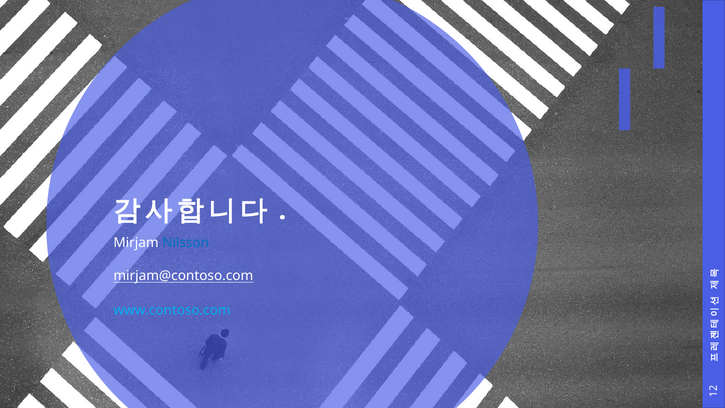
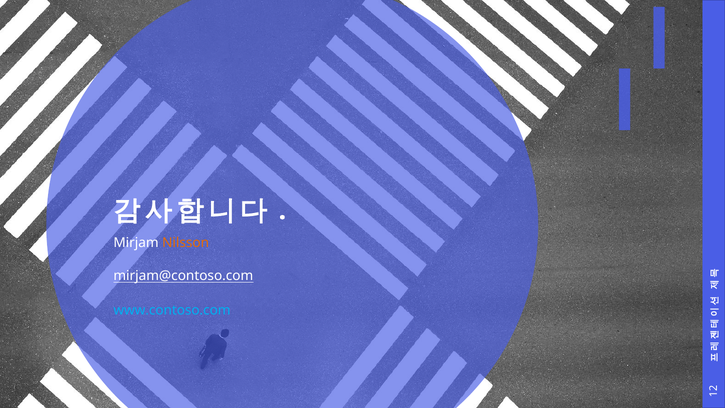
Nilsson colour: blue -> orange
